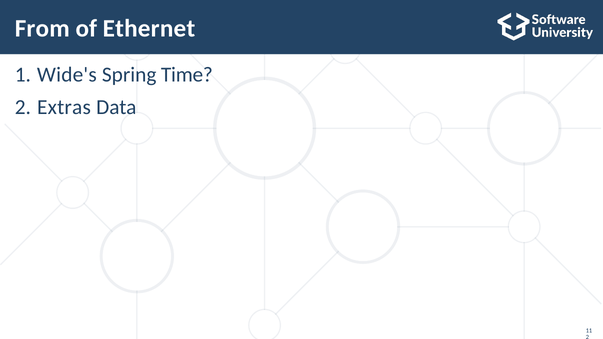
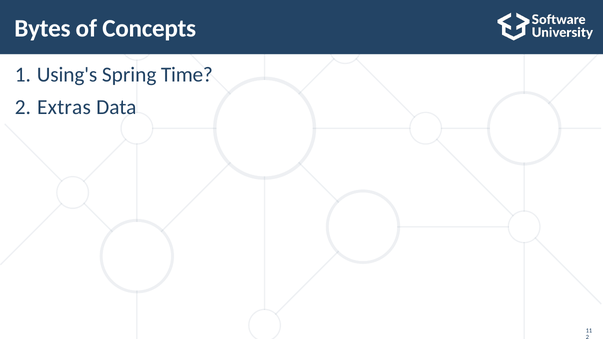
From: From -> Bytes
Ethernet: Ethernet -> Concepts
Wide's: Wide's -> Using's
